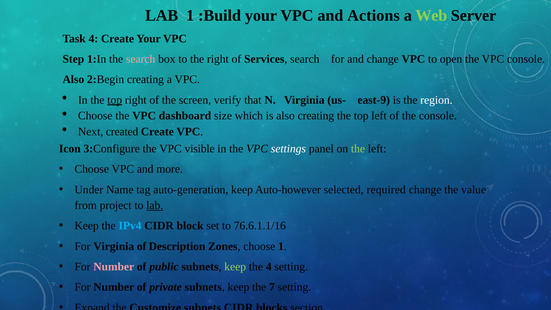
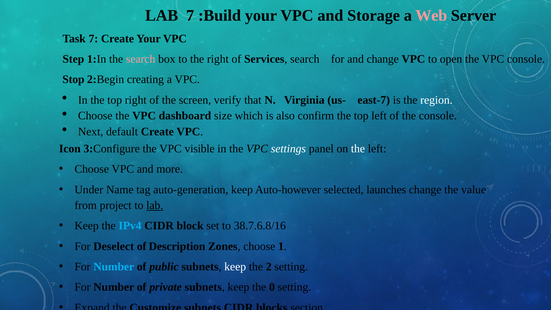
LAB 1: 1 -> 7
Actions: Actions -> Storage
Web colour: light green -> pink
Task 4: 4 -> 7
Also at (73, 79): Also -> Stop
top at (115, 100) underline: present -> none
east-9: east-9 -> east-7
also creating: creating -> confirm
created: created -> default
the at (358, 149) colour: light green -> white
required: required -> launches
76.6.1.1/16: 76.6.1.1/16 -> 38.7.6.8/16
For Virginia: Virginia -> Deselect
Number at (114, 267) colour: pink -> light blue
keep at (235, 267) colour: light green -> white
the 4: 4 -> 2
7: 7 -> 0
